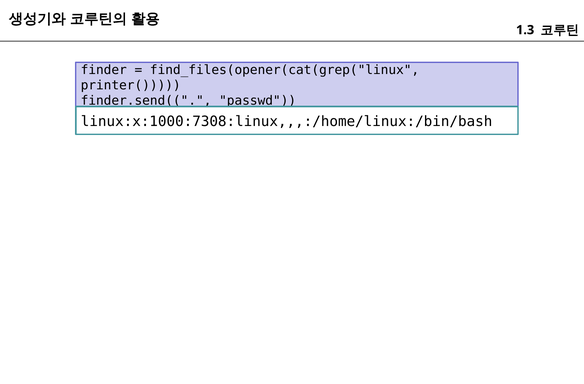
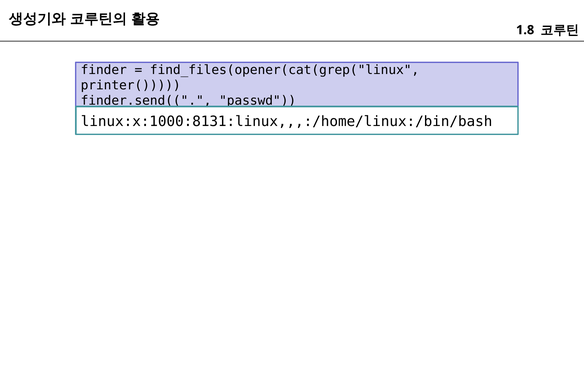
1.3: 1.3 -> 1.8
linux:x:1000:7308:linux,,,:/home/linux:/bin/bash: linux:x:1000:7308:linux,,,:/home/linux:/bin/bash -> linux:x:1000:8131:linux,,,:/home/linux:/bin/bash
